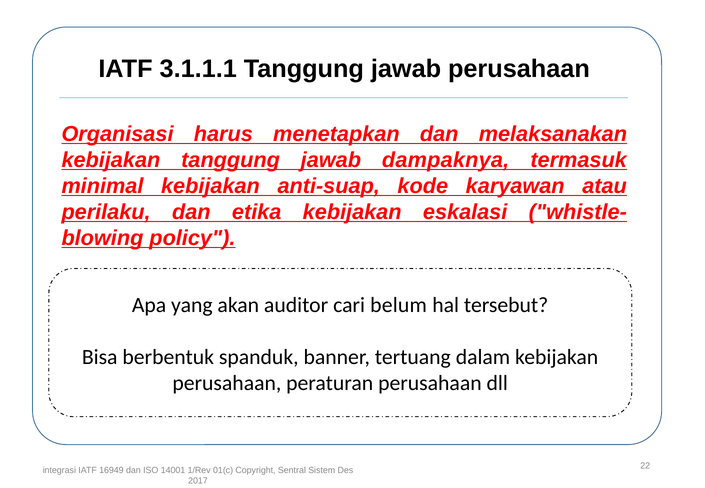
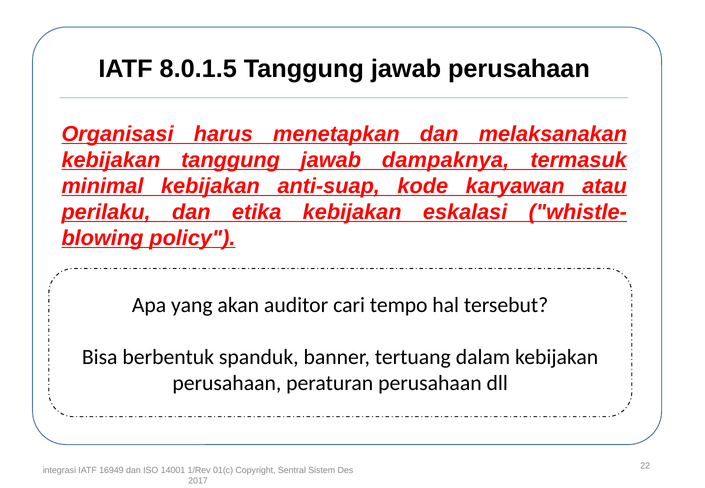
3.1.1.1: 3.1.1.1 -> 8.0.1.5
belum: belum -> tempo
